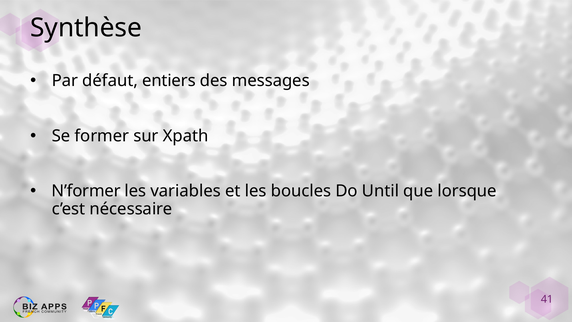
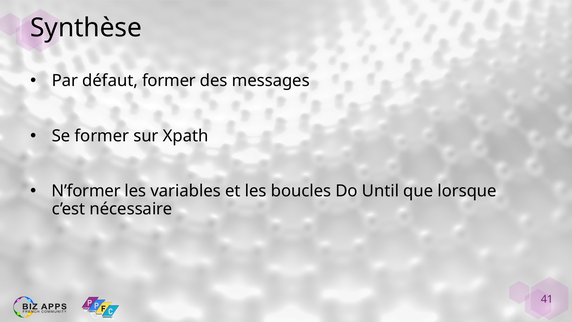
défaut entiers: entiers -> former
